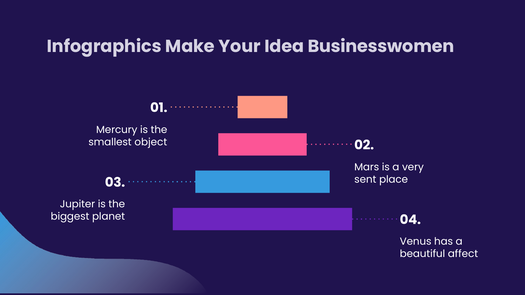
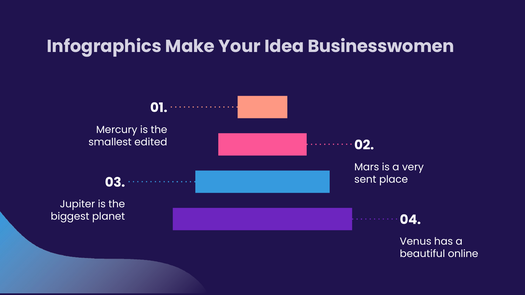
object: object -> edited
affect: affect -> online
